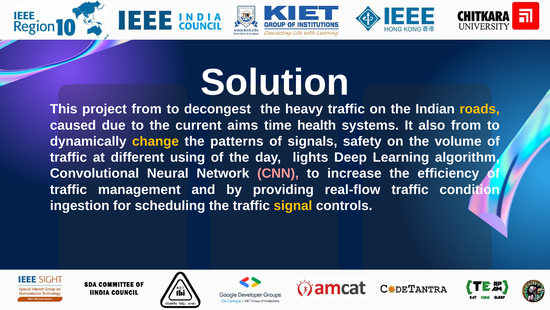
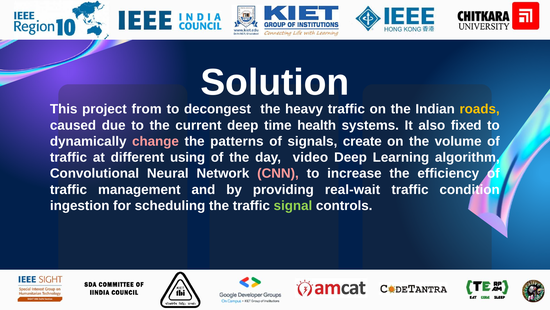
current aims: aims -> deep
also from: from -> fixed
change colour: yellow -> pink
safety: safety -> create
lights: lights -> video
real-flow: real-flow -> real-wait
signal colour: yellow -> light green
